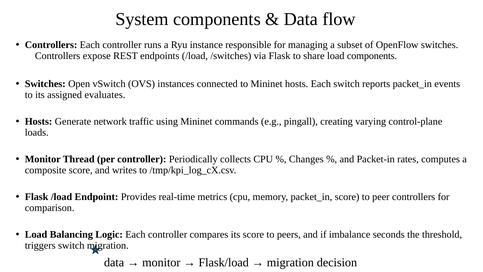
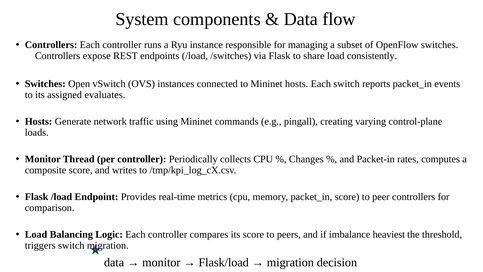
load components: components -> consistently
seconds: seconds -> heaviest
